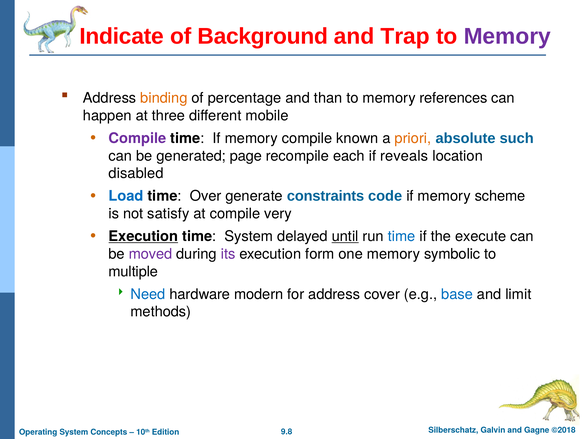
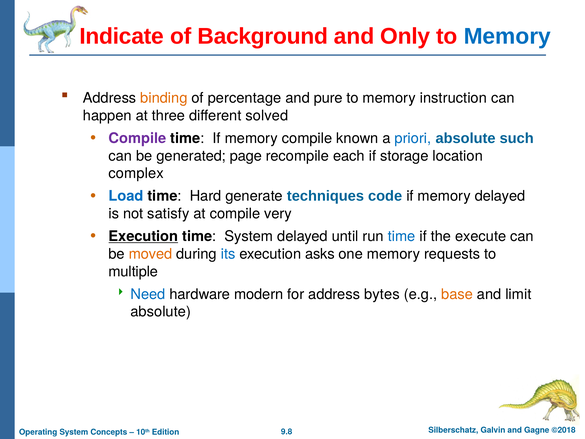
Trap: Trap -> Only
Memory at (507, 36) colour: purple -> blue
than: than -> pure
references: references -> instruction
mobile: mobile -> solved
priori colour: orange -> blue
reveals: reveals -> storage
disabled: disabled -> complex
Over: Over -> Hard
constraints: constraints -> techniques
memory scheme: scheme -> delayed
until underline: present -> none
moved colour: purple -> orange
its colour: purple -> blue
form: form -> asks
symbolic: symbolic -> requests
cover: cover -> bytes
base colour: blue -> orange
methods at (161, 312): methods -> absolute
